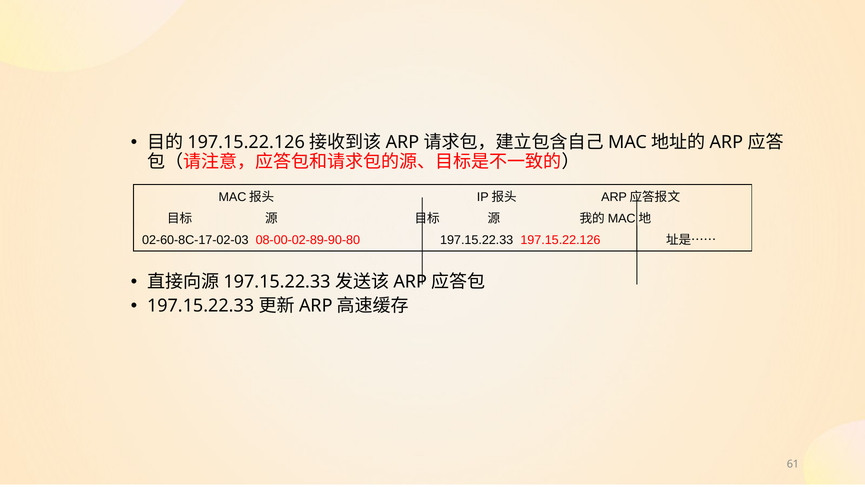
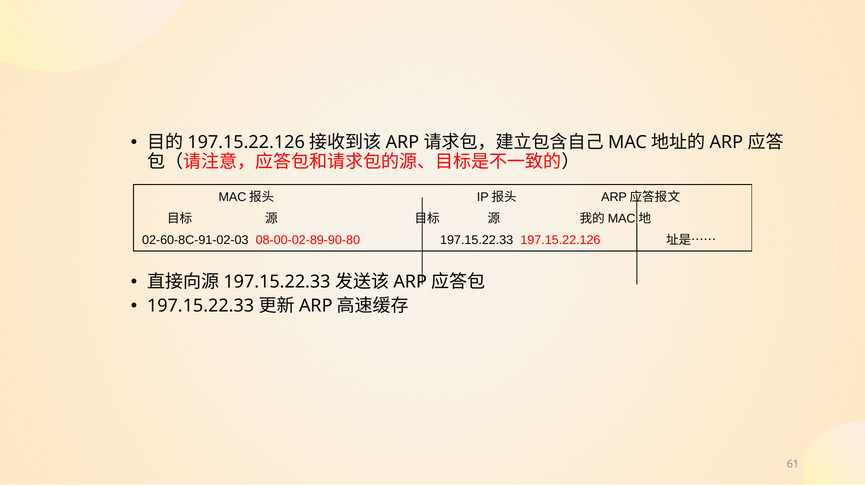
02-60-8C-17-02-03: 02-60-8C-17-02-03 -> 02-60-8C-91-02-03
